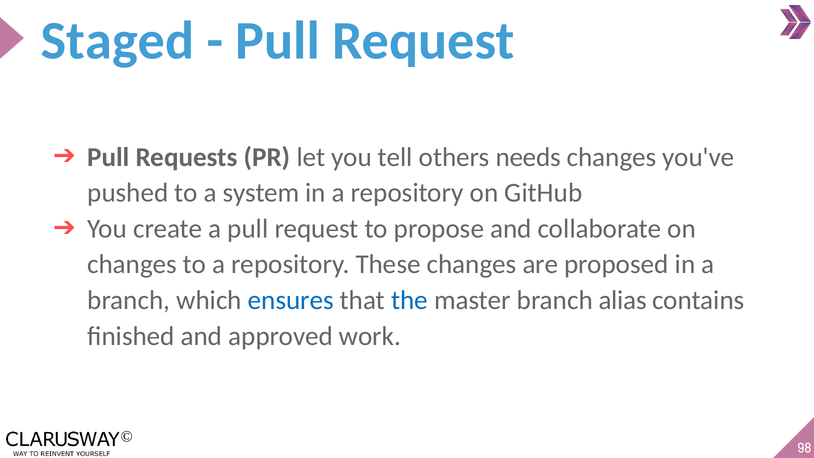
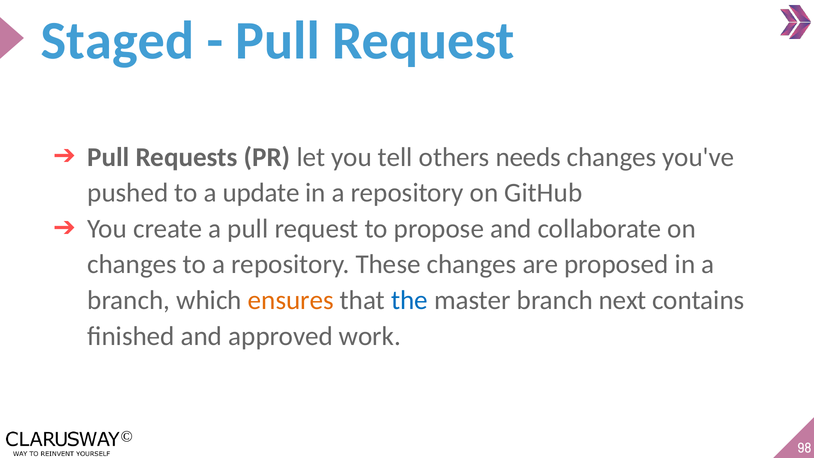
system: system -> update
ensures colour: blue -> orange
alias: alias -> next
